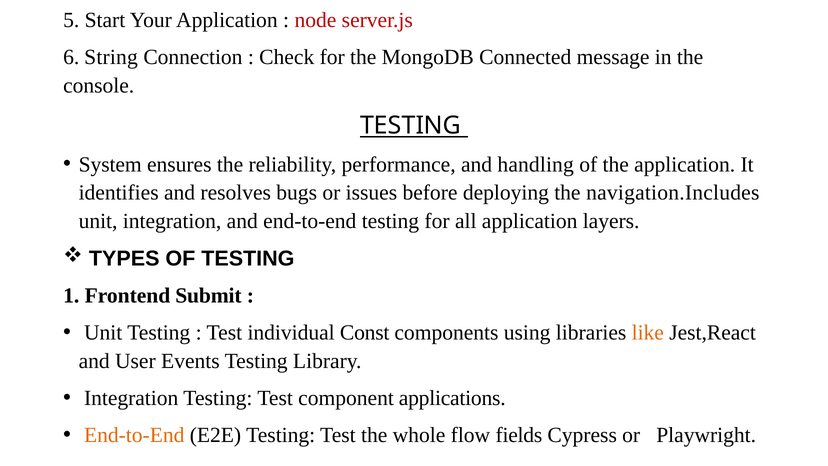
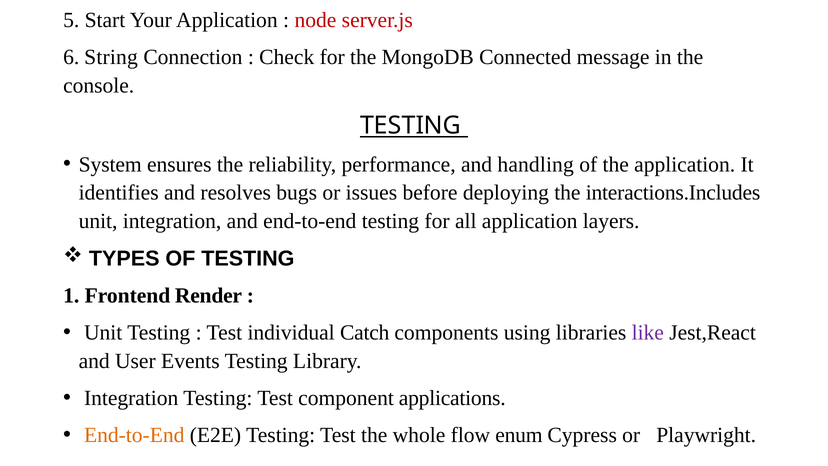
navigation.Includes: navigation.Includes -> interactions.Includes
Submit: Submit -> Render
Const: Const -> Catch
like colour: orange -> purple
fields: fields -> enum
